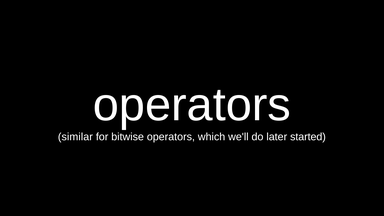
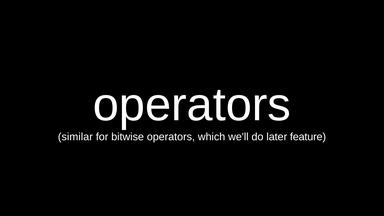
started: started -> feature
